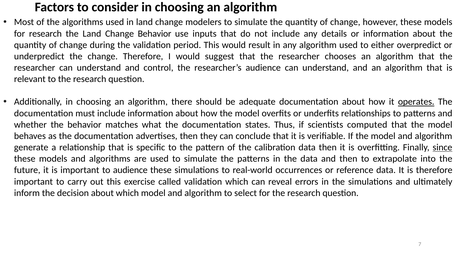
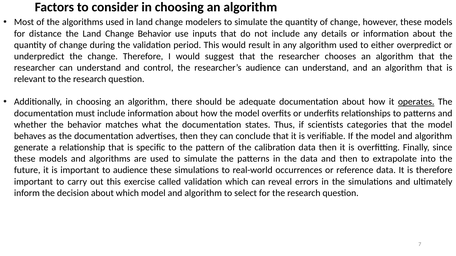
for research: research -> distance
computed: computed -> categories
since underline: present -> none
